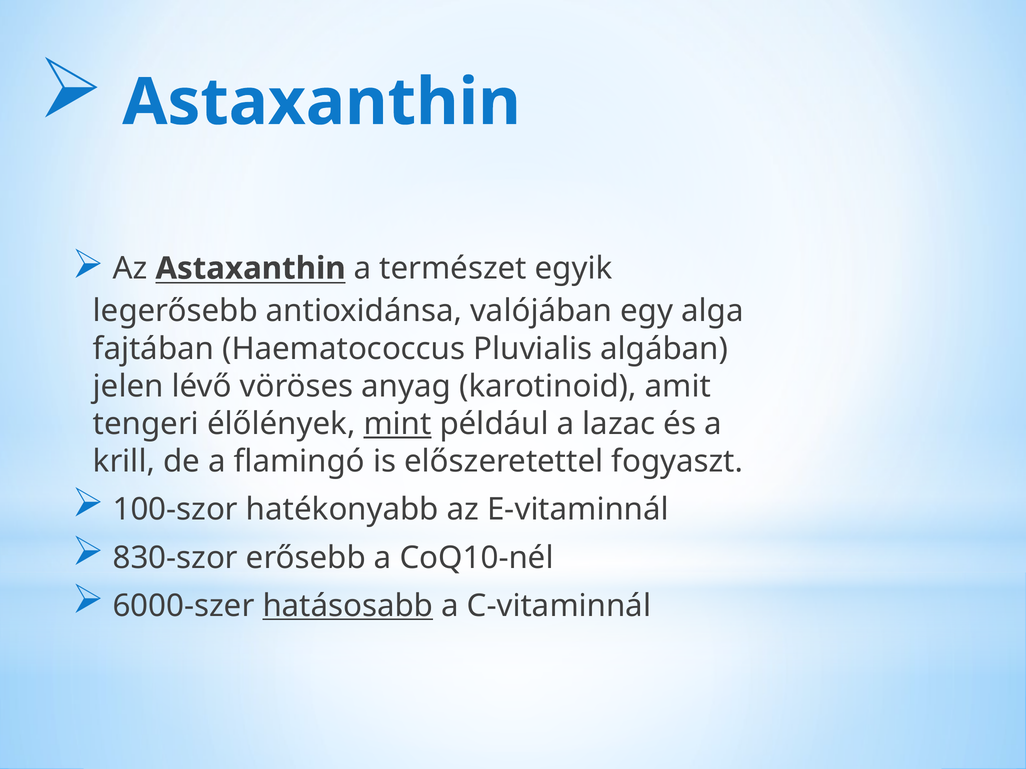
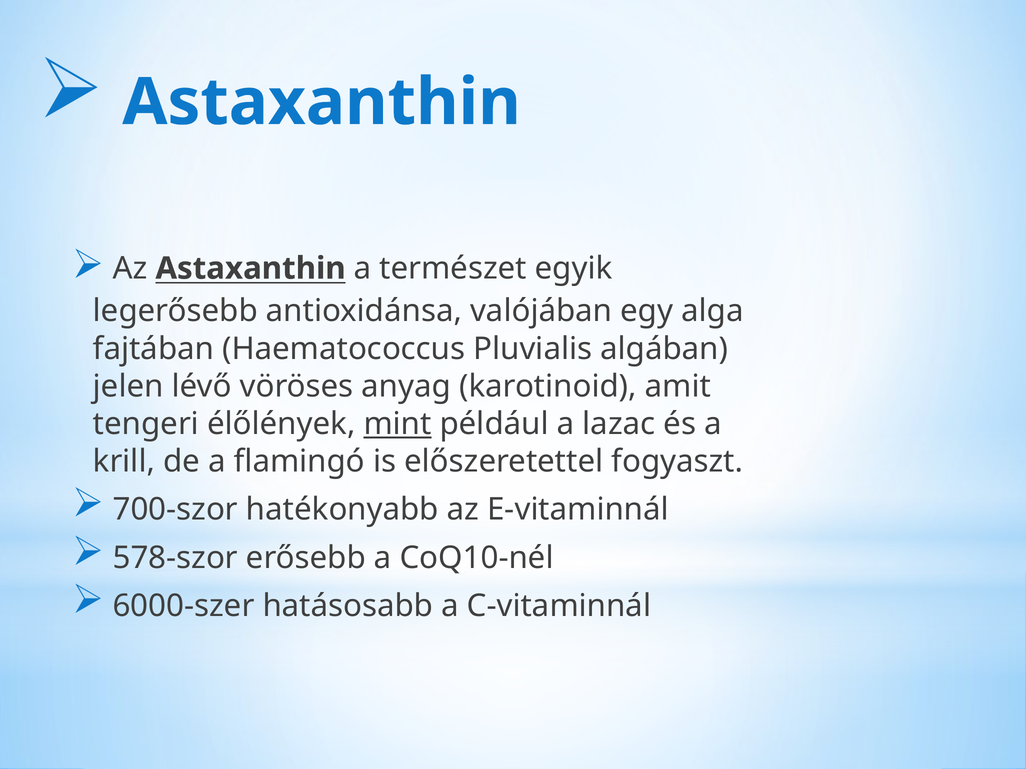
100-szor: 100-szor -> 700-szor
830-szor: 830-szor -> 578-szor
hatásosabb underline: present -> none
